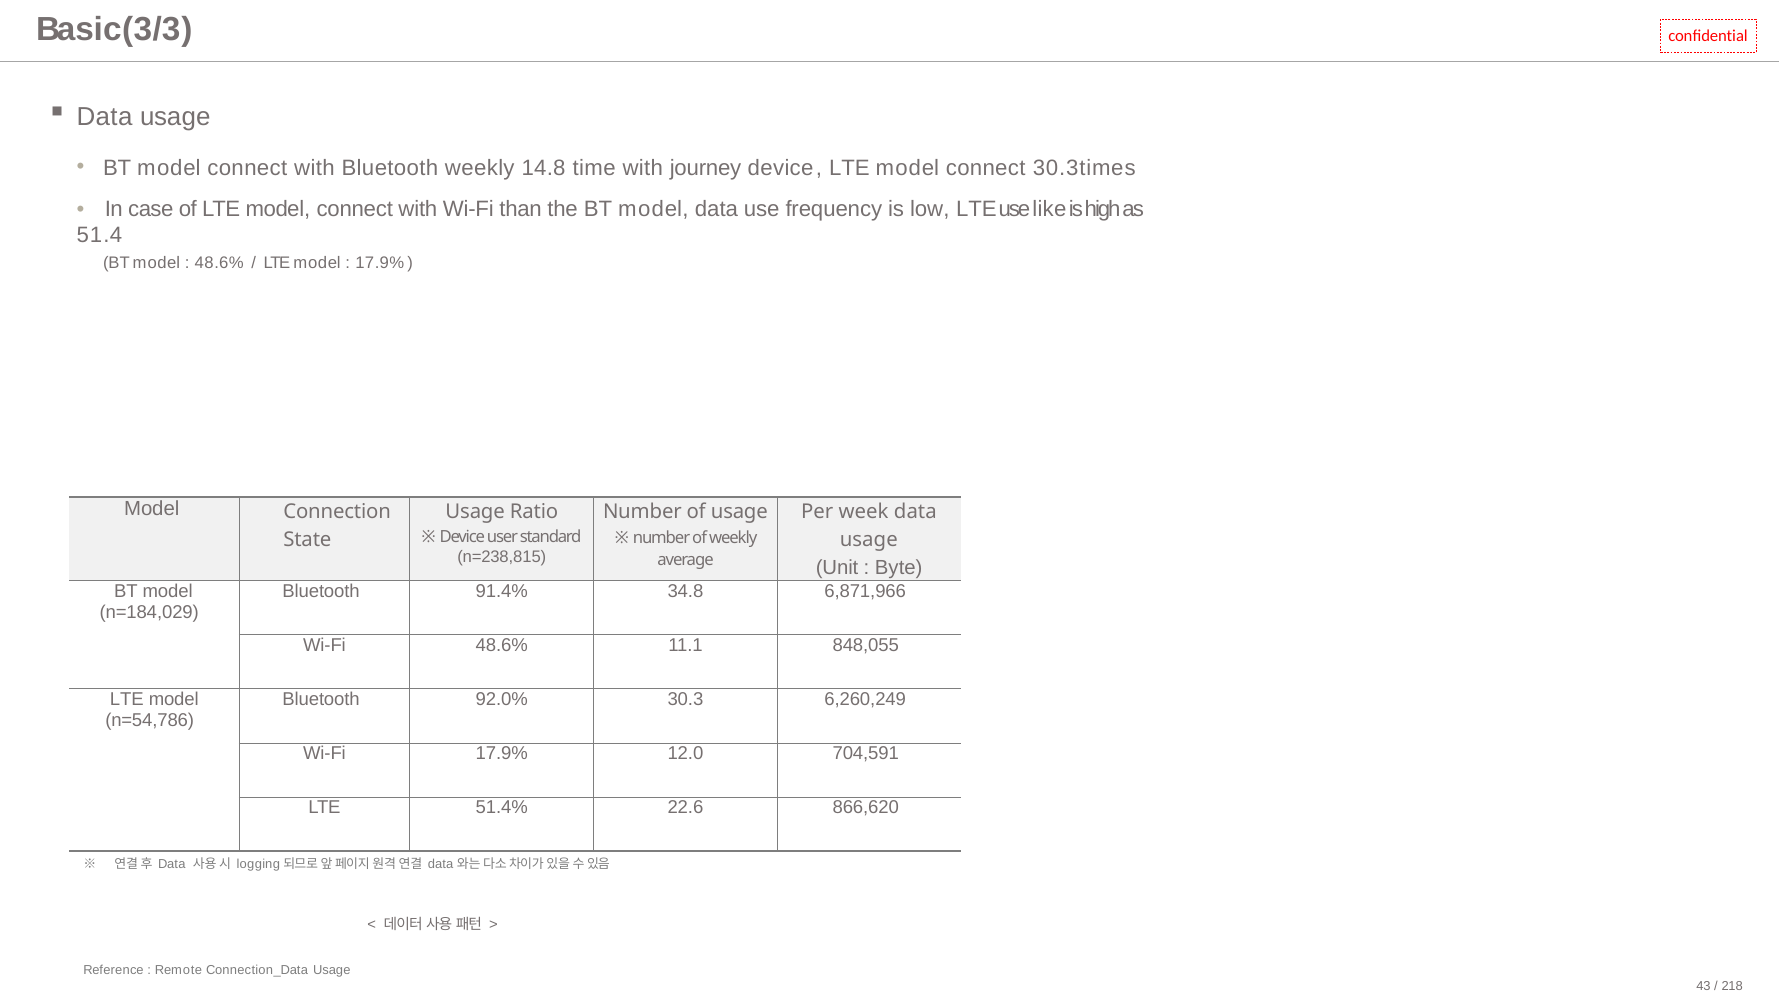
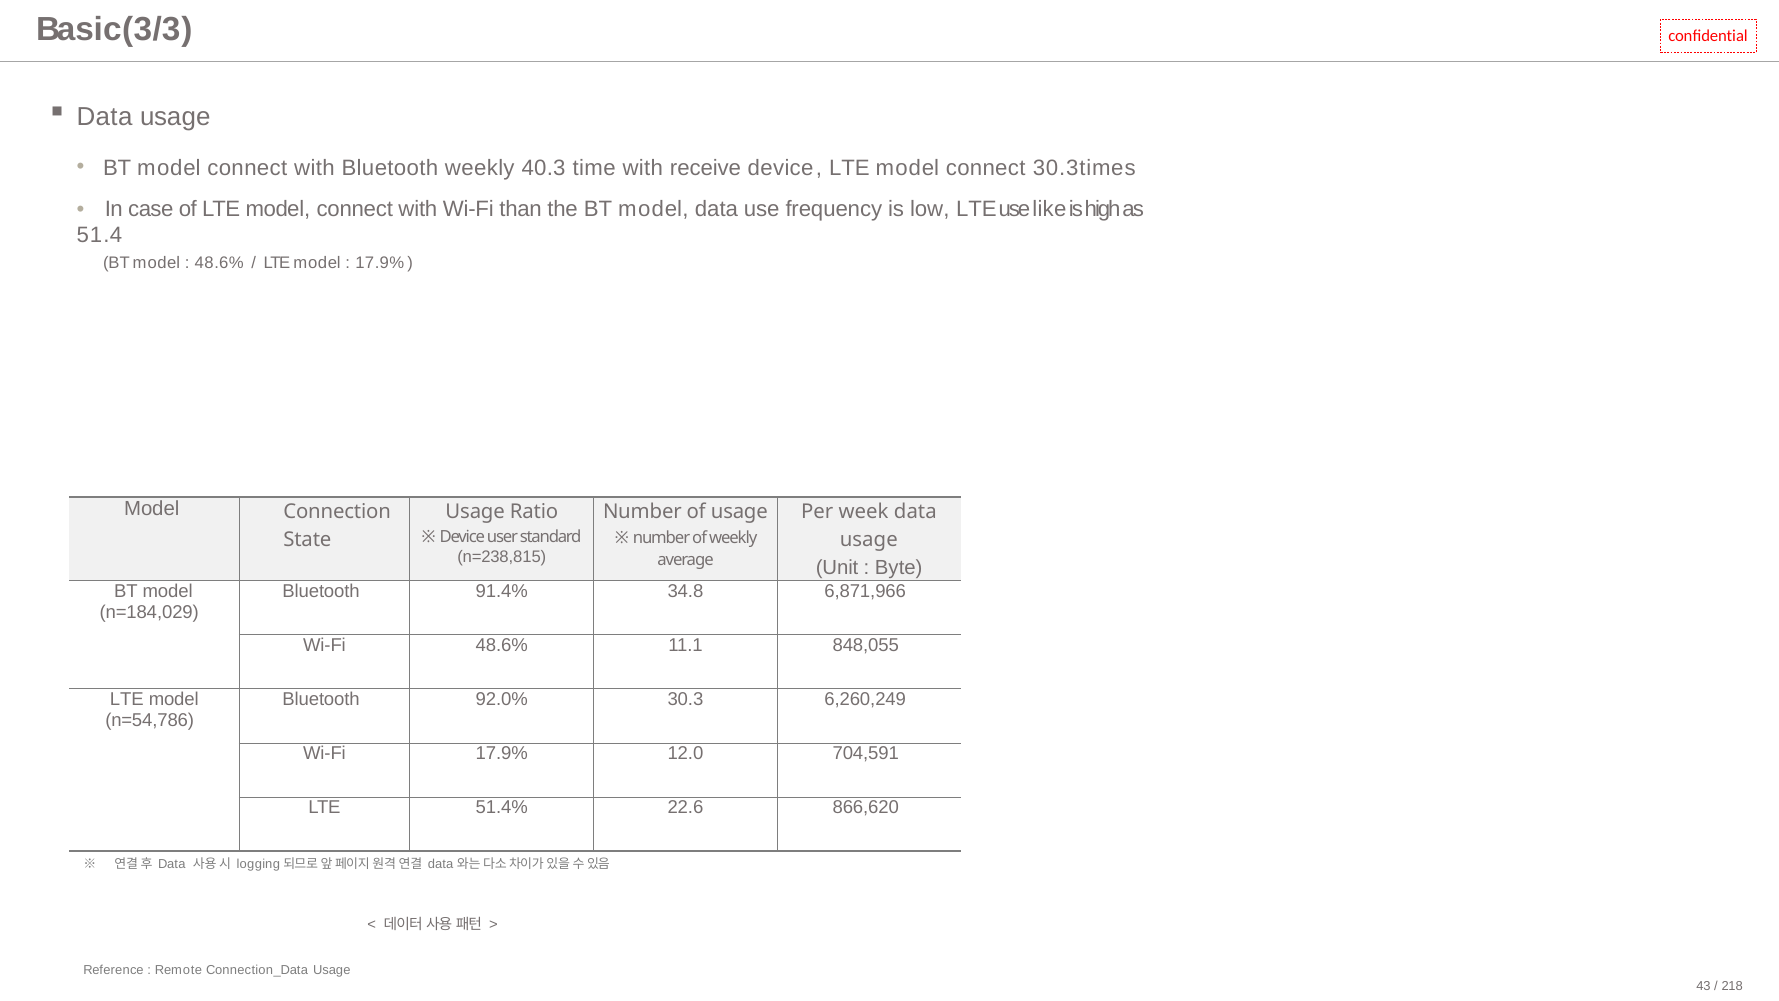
14.8: 14.8 -> 40.3
journey: journey -> receive
